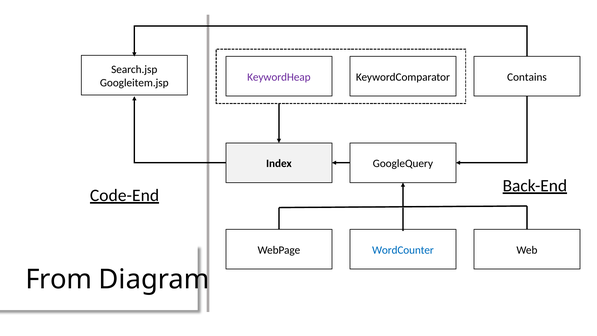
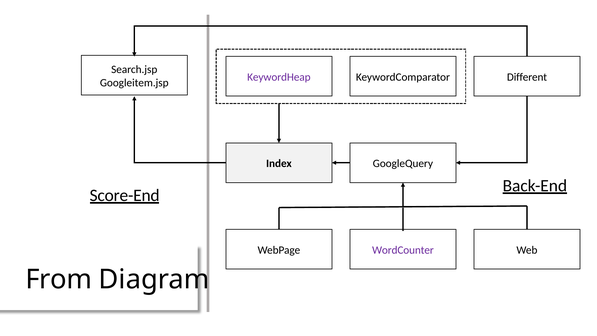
Contains: Contains -> Different
Code-End: Code-End -> Score-End
WordCounter colour: blue -> purple
